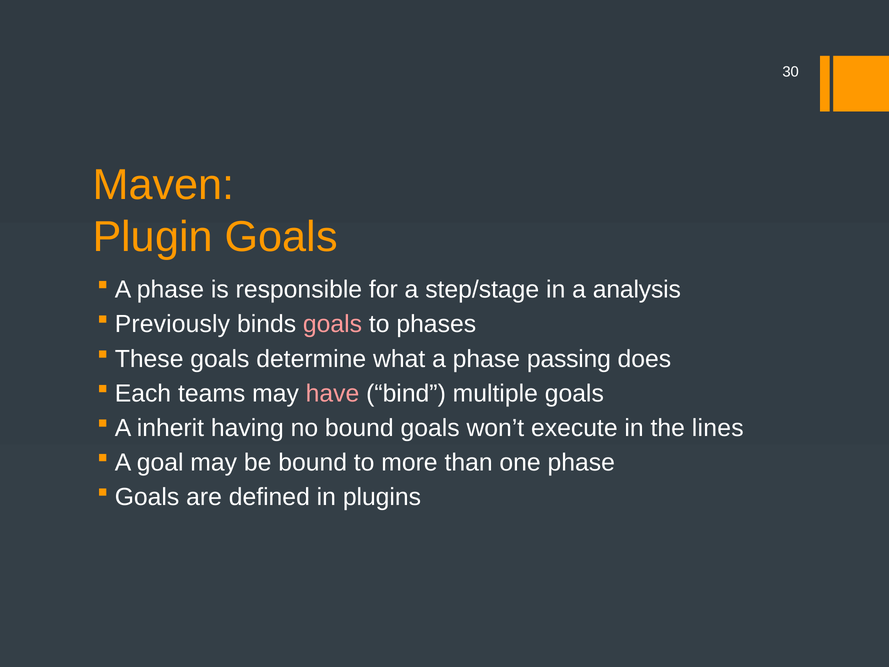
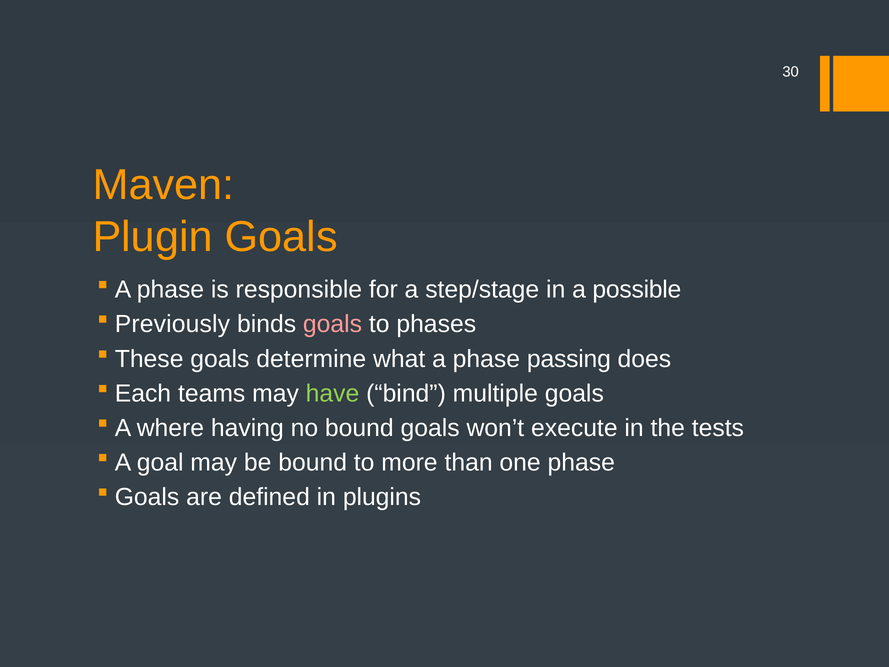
analysis: analysis -> possible
have colour: pink -> light green
inherit: inherit -> where
lines: lines -> tests
